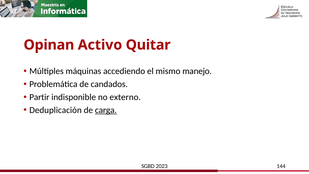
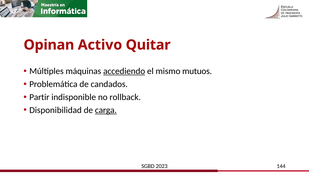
accediendo underline: none -> present
manejo: manejo -> mutuos
externo: externo -> rollback
Deduplicación: Deduplicación -> Disponibilidad
